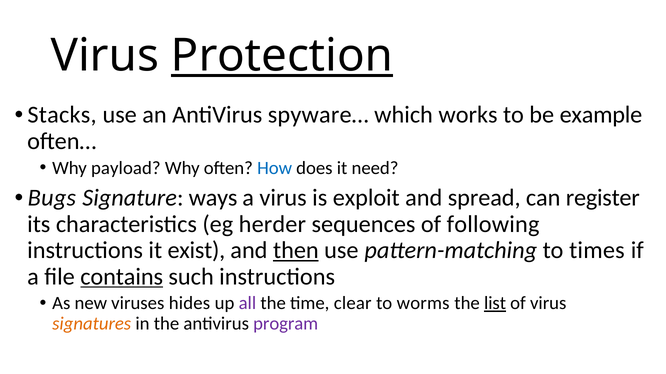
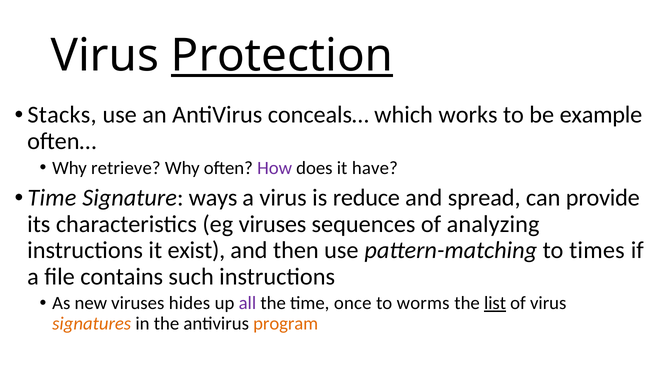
spyware…: spyware… -> conceals…
payload: payload -> retrieve
How colour: blue -> purple
need: need -> have
Bugs at (52, 198): Bugs -> Time
exploit: exploit -> reduce
register: register -> provide
eg herder: herder -> viruses
following: following -> analyzing
then underline: present -> none
contains underline: present -> none
clear: clear -> once
program colour: purple -> orange
